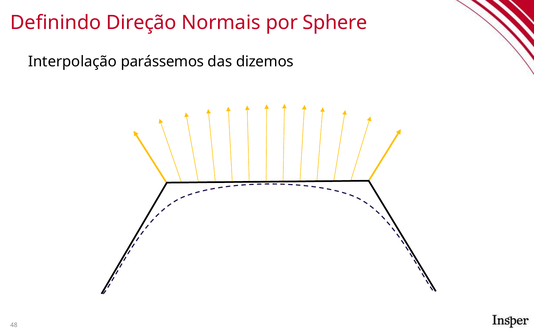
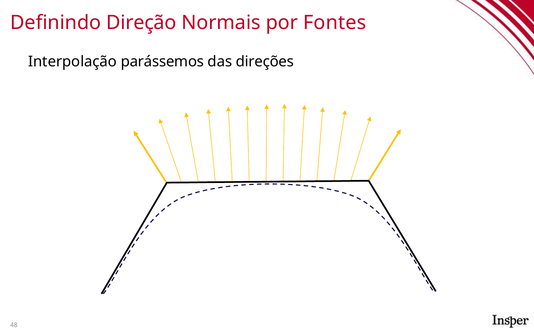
Sphere: Sphere -> Fontes
dizemos: dizemos -> direções
